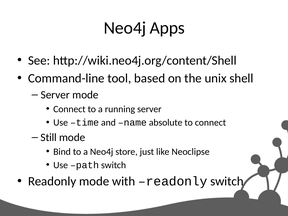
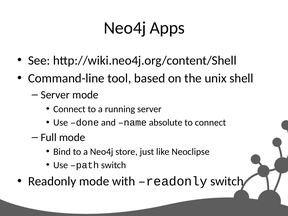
time: time -> done
Still: Still -> Full
